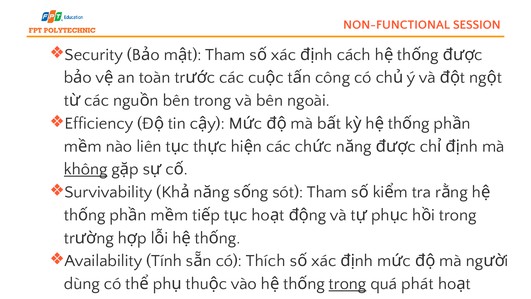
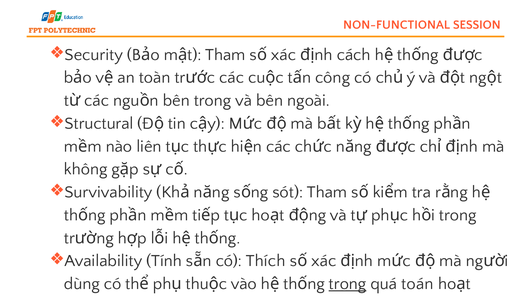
Efficiency: Efficiency -> Structural
không underline: present -> none
phát: phát -> toán
